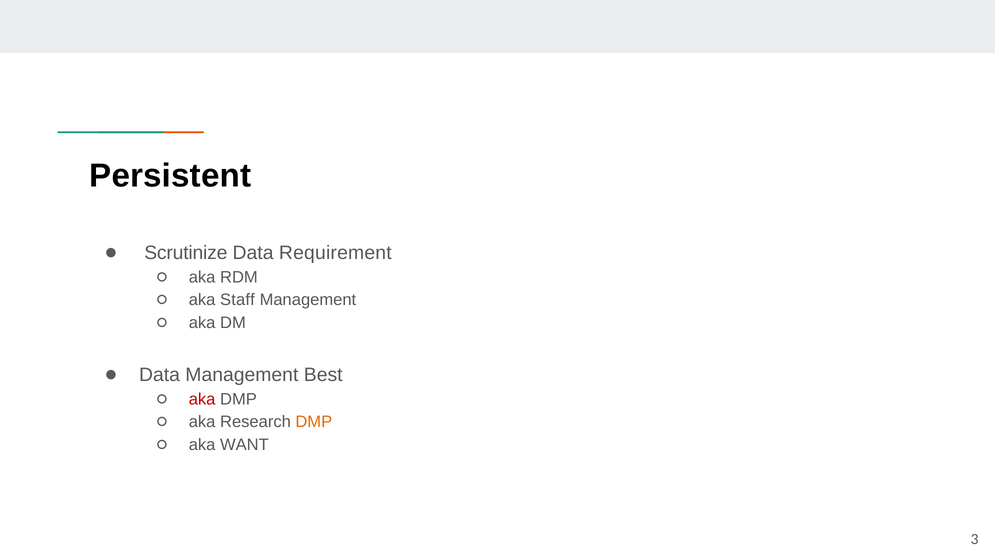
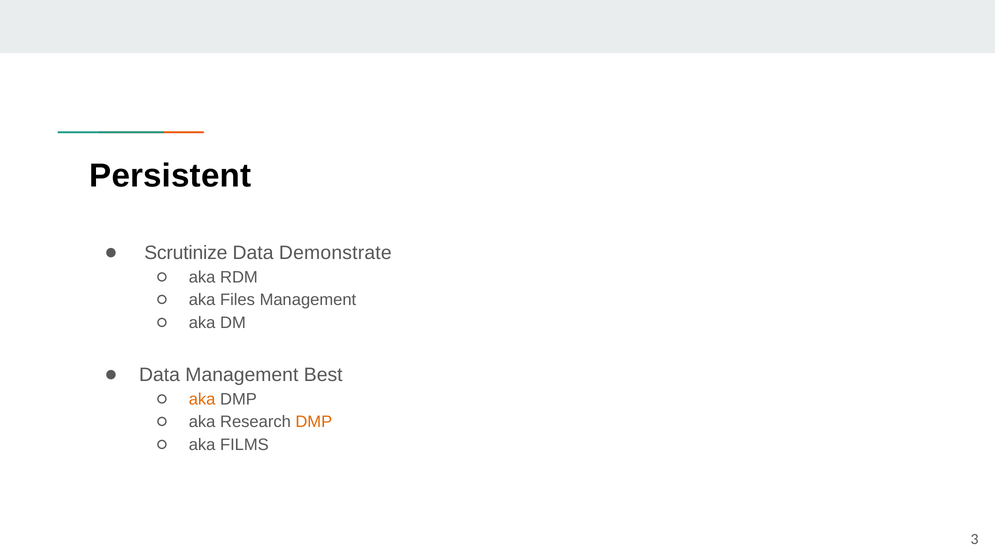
Requirement: Requirement -> Demonstrate
Staff: Staff -> Files
aka at (202, 399) colour: red -> orange
WANT: WANT -> FILMS
